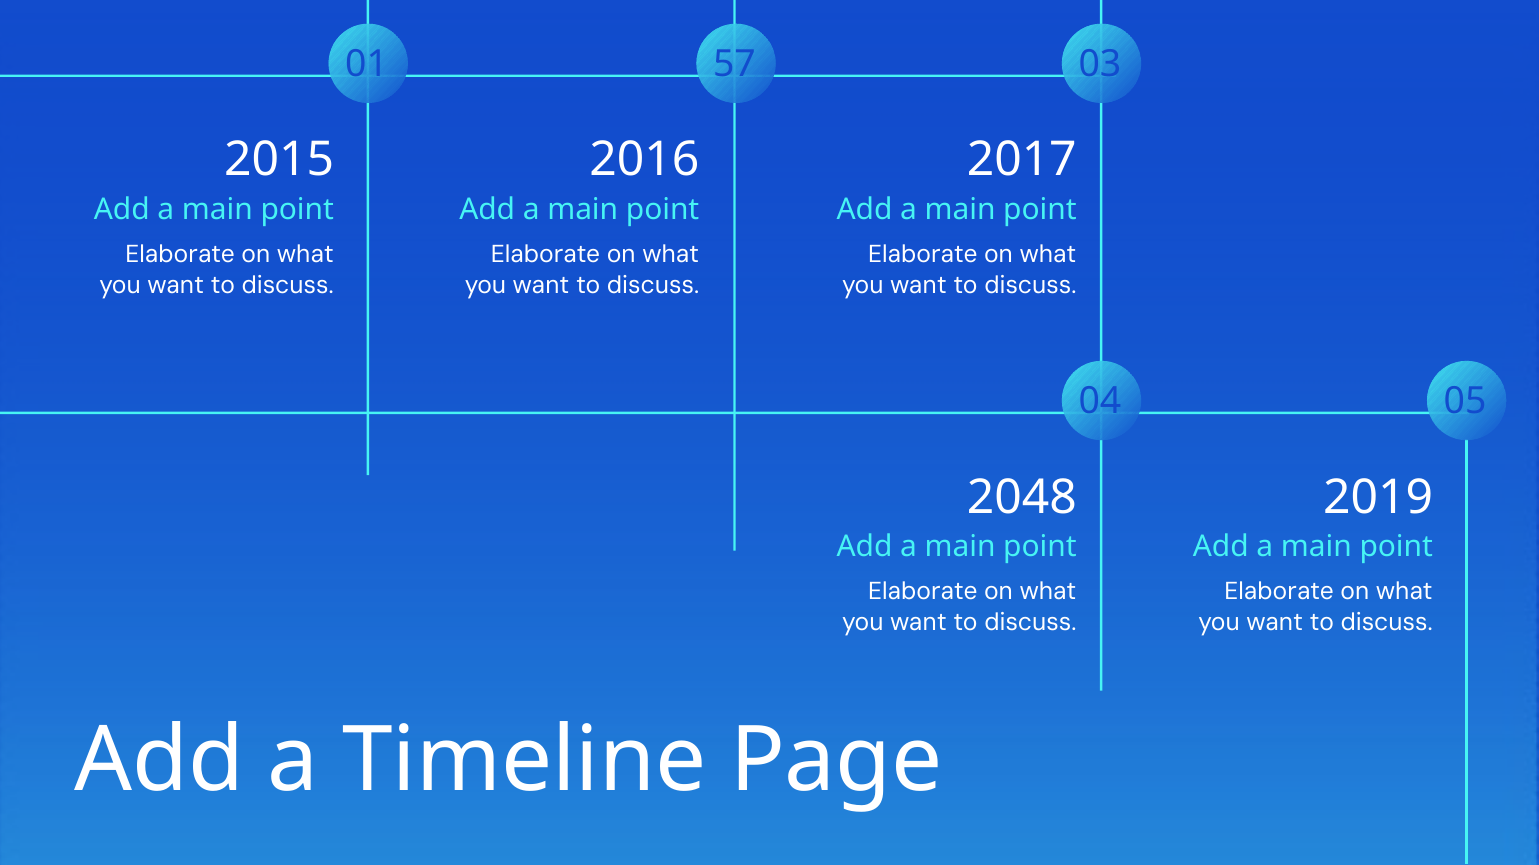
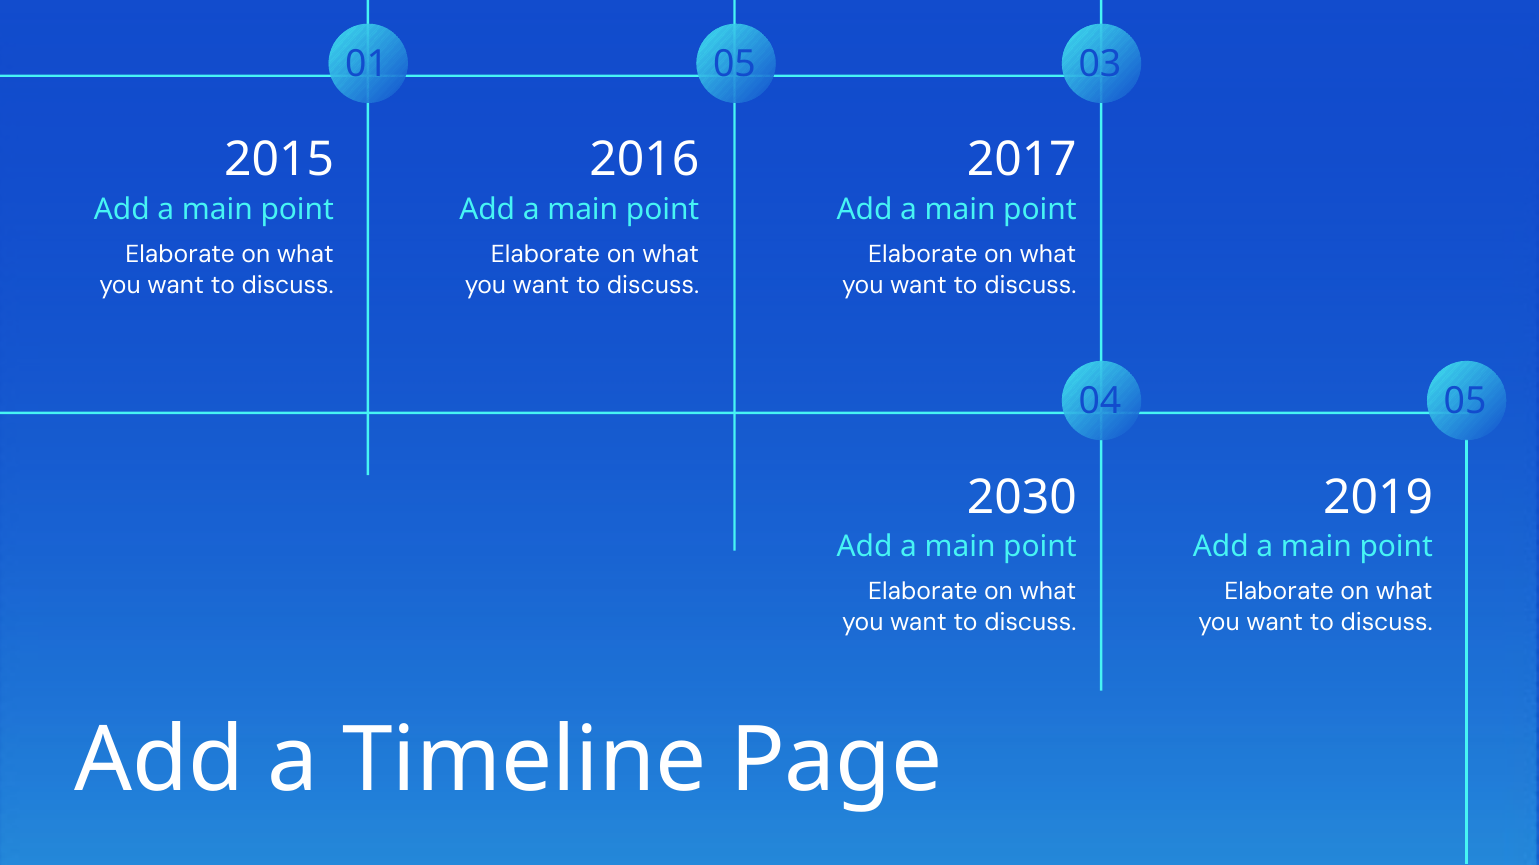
01 57: 57 -> 05
2048: 2048 -> 2030
